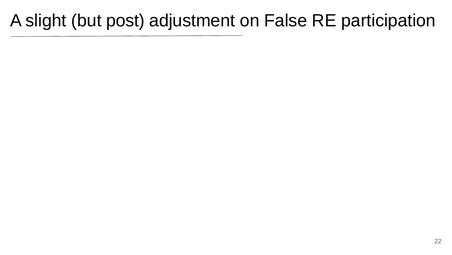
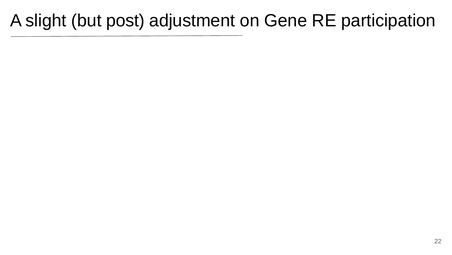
False: False -> Gene
